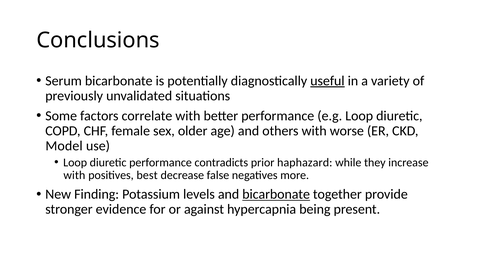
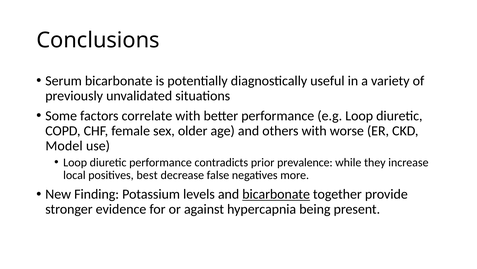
useful underline: present -> none
haphazard: haphazard -> prevalence
with at (74, 175): with -> local
